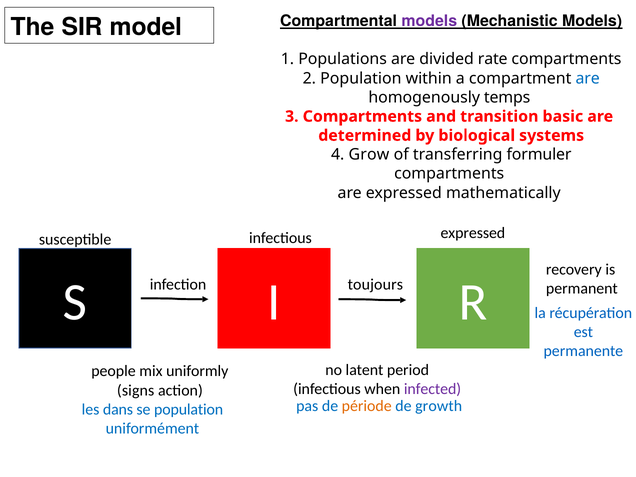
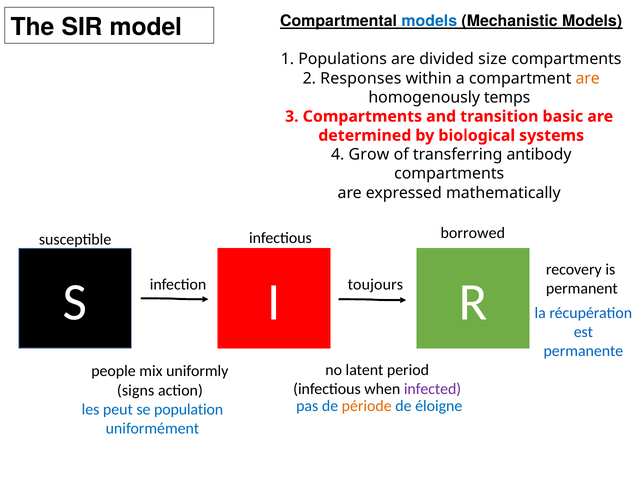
models at (429, 21) colour: purple -> blue
rate: rate -> size
2 Population: Population -> Responses
are at (588, 78) colour: blue -> orange
formuler: formuler -> antibody
infectious expressed: expressed -> borrowed
growth: growth -> éloigne
dans: dans -> peut
